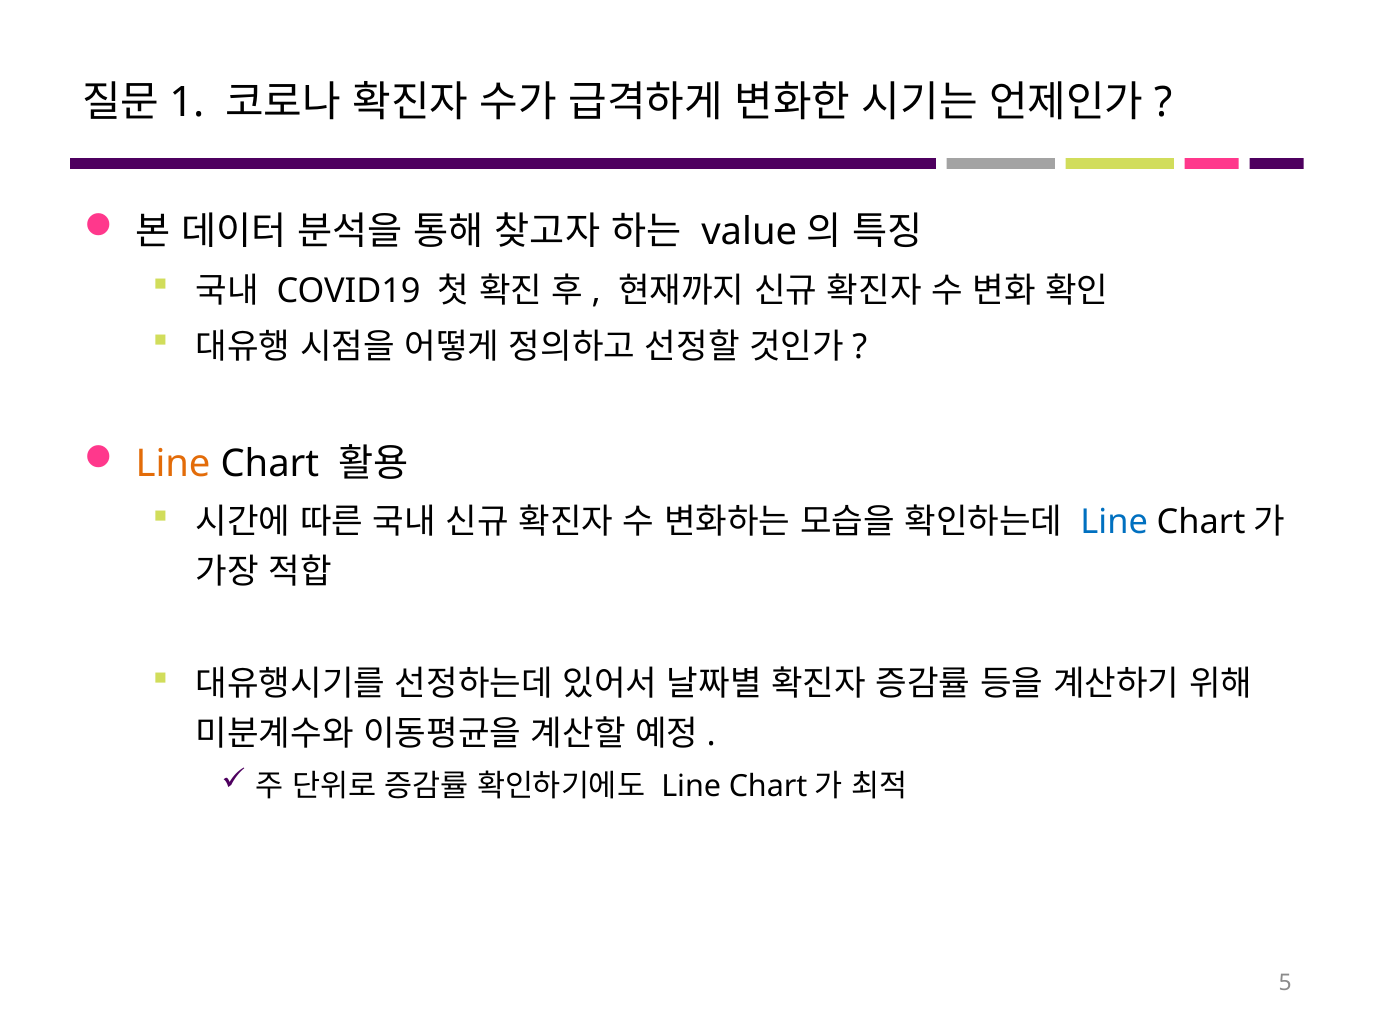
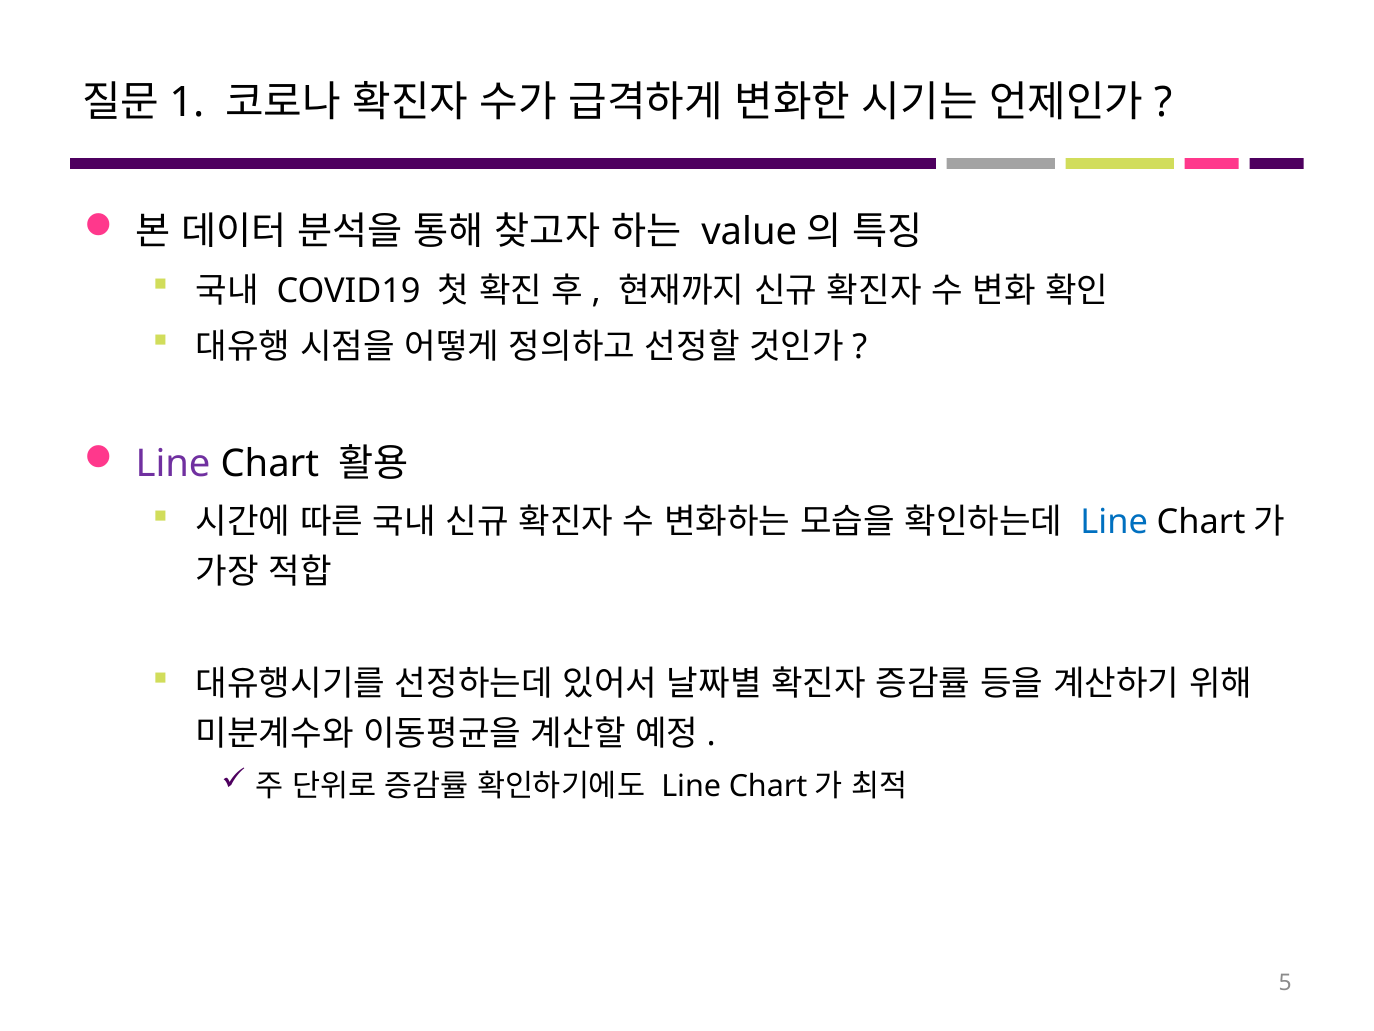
Line at (173, 464) colour: orange -> purple
